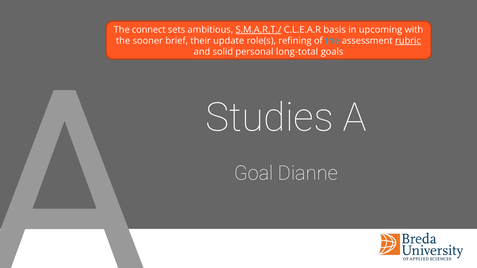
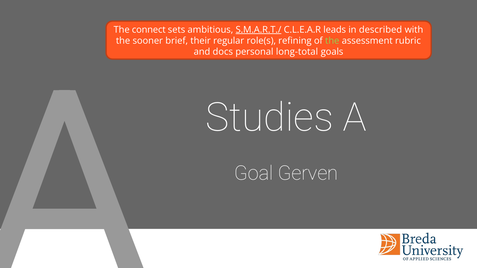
basis: basis -> leads
upcoming: upcoming -> described
update: update -> regular
the at (332, 41) colour: light blue -> light green
rubric underline: present -> none
solid: solid -> docs
Dianne: Dianne -> Gerven
